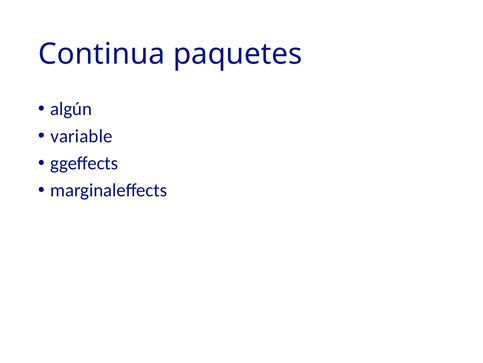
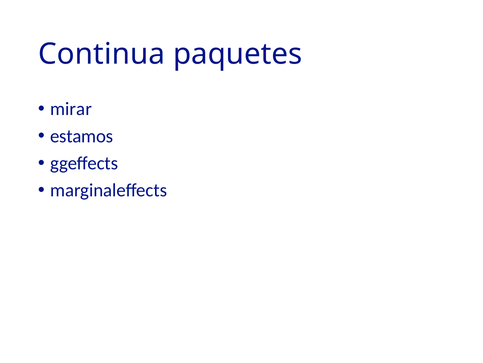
algún: algún -> mirar
variable: variable -> estamos
